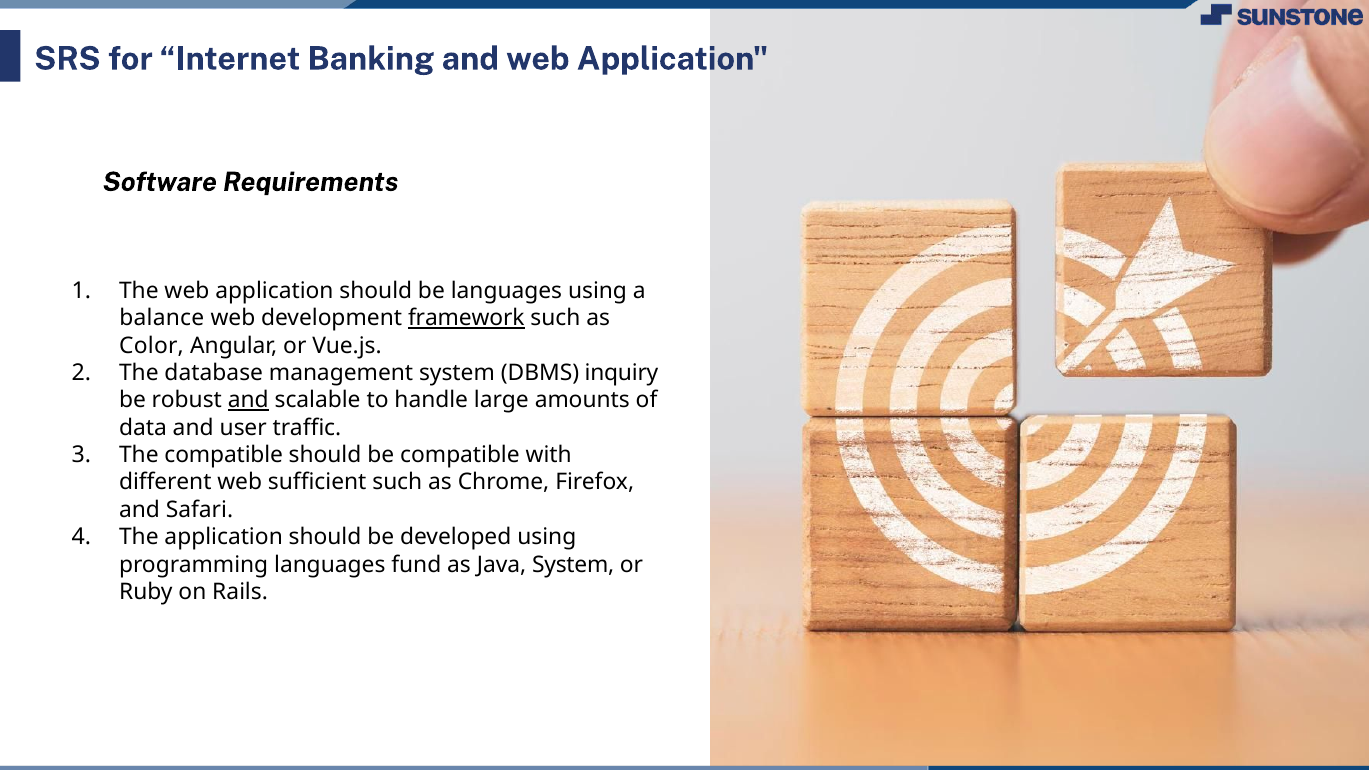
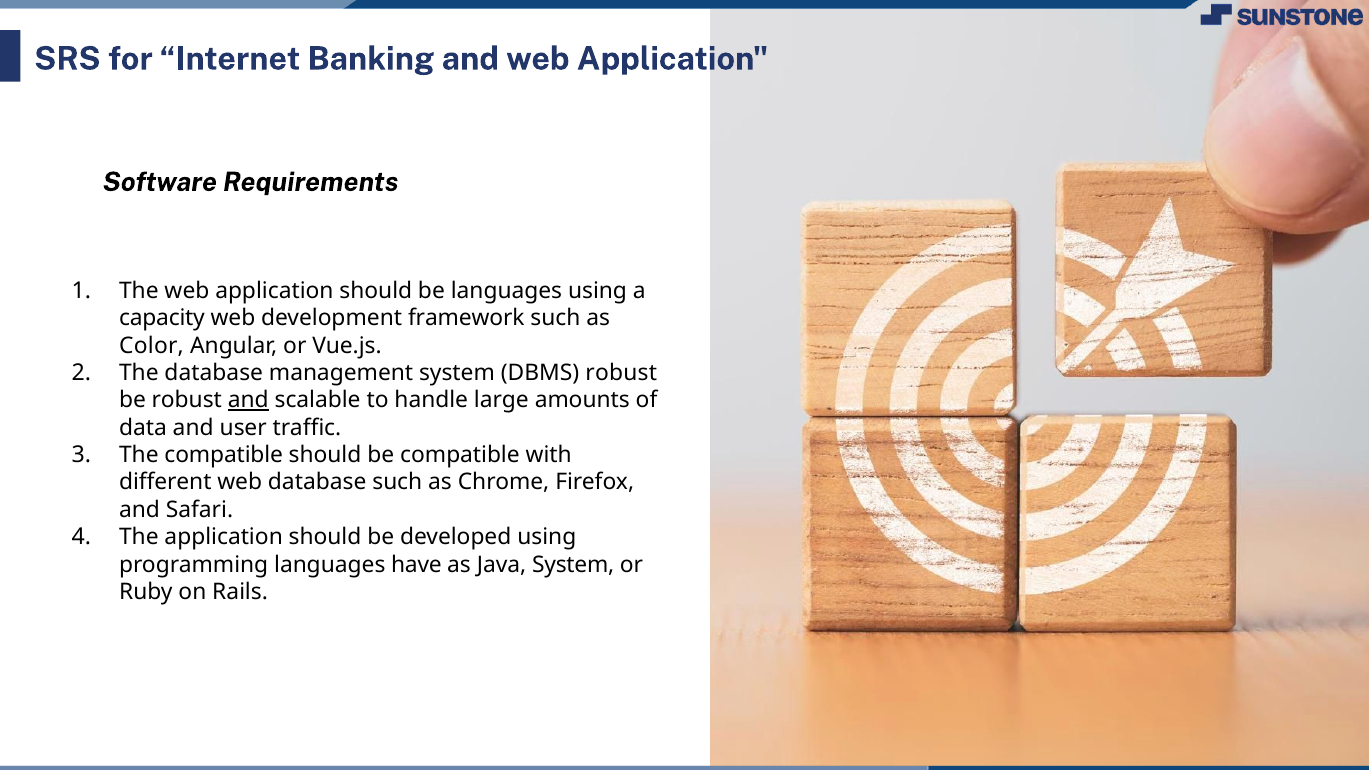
balance: balance -> capacity
framework underline: present -> none
DBMS inquiry: inquiry -> robust
web sufficient: sufficient -> database
fund: fund -> have
